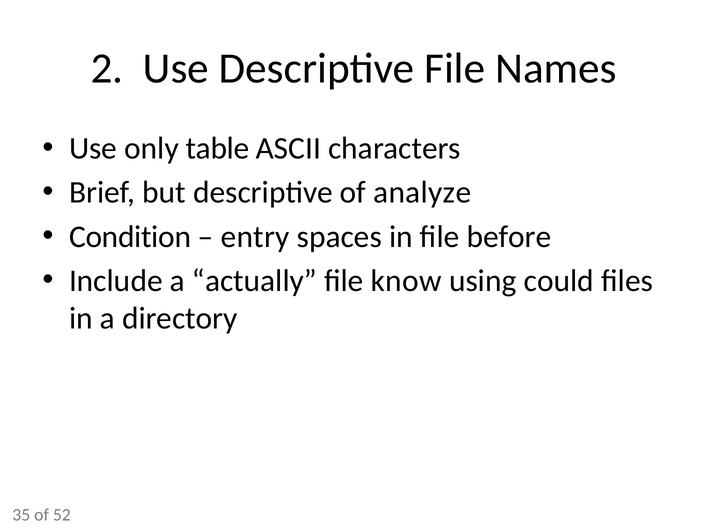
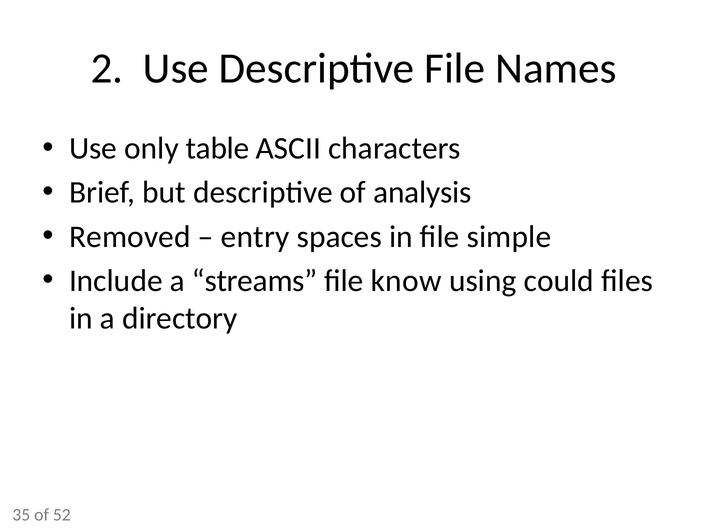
analyze: analyze -> analysis
Condition: Condition -> Removed
before: before -> simple
actually: actually -> streams
